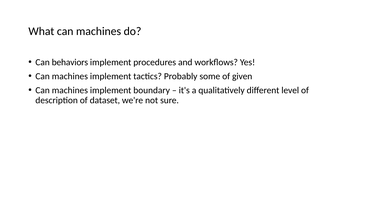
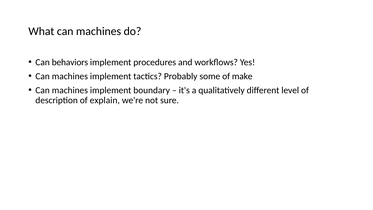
given: given -> make
dataset: dataset -> explain
